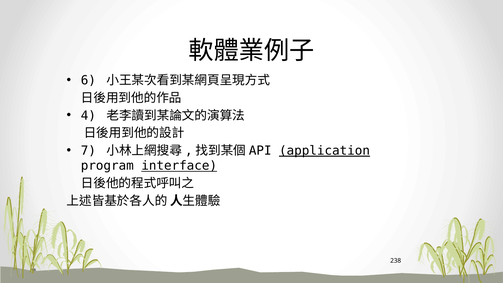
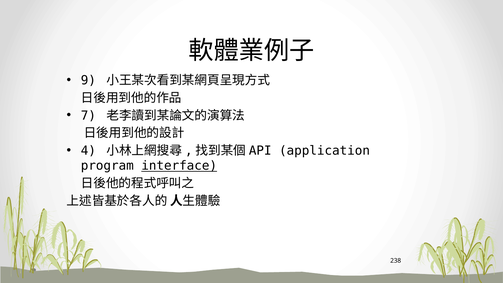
6: 6 -> 9
4: 4 -> 7
7: 7 -> 4
application underline: present -> none
